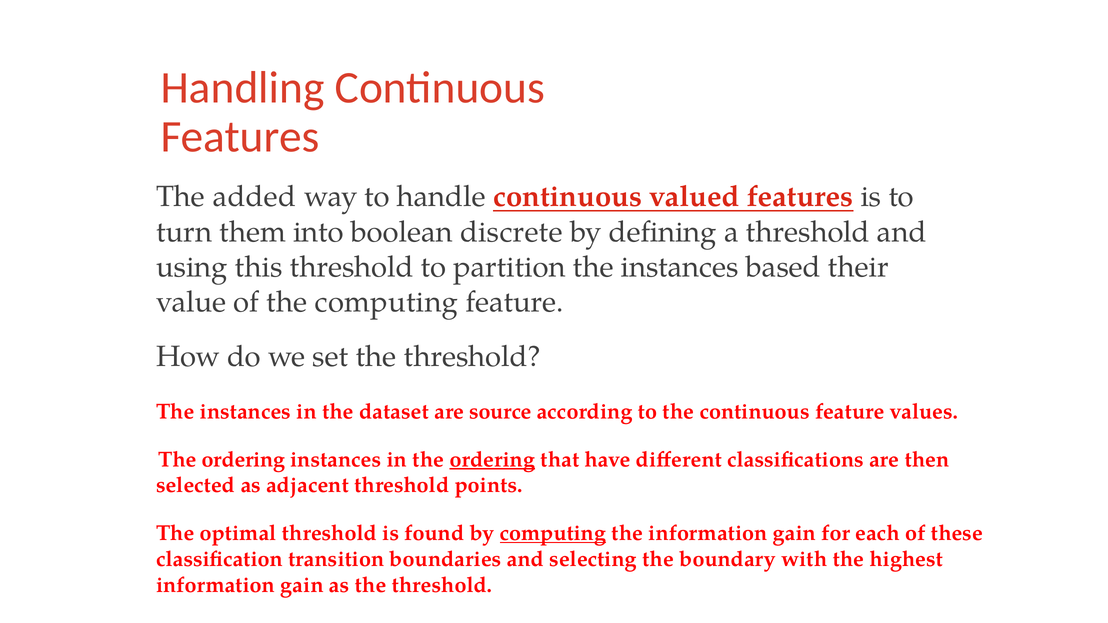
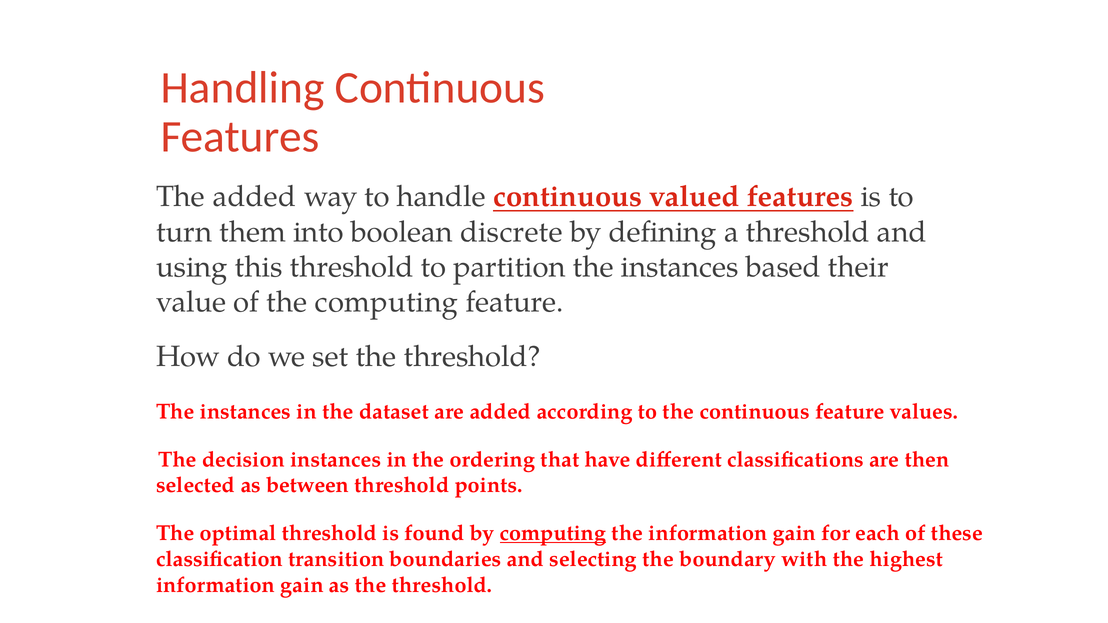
are source: source -> added
ordering at (243, 460): ordering -> decision
ordering at (492, 460) underline: present -> none
adjacent: adjacent -> between
